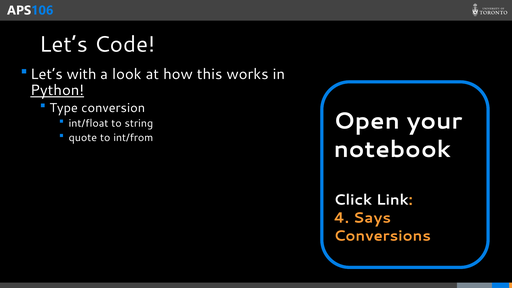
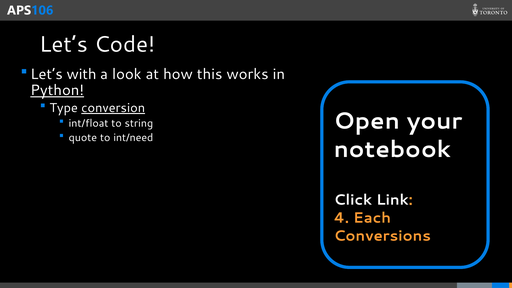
conversion underline: none -> present
int/from: int/from -> int/need
Says: Says -> Each
